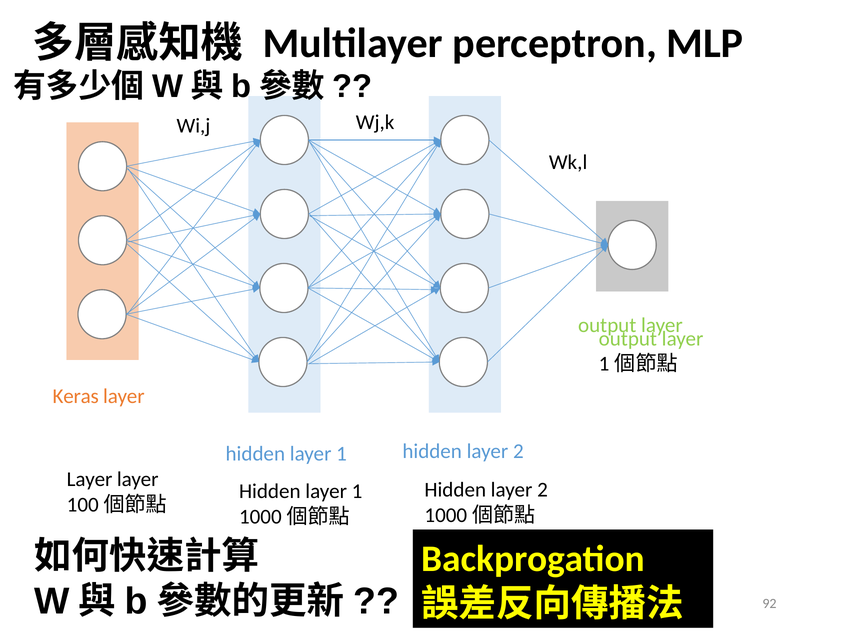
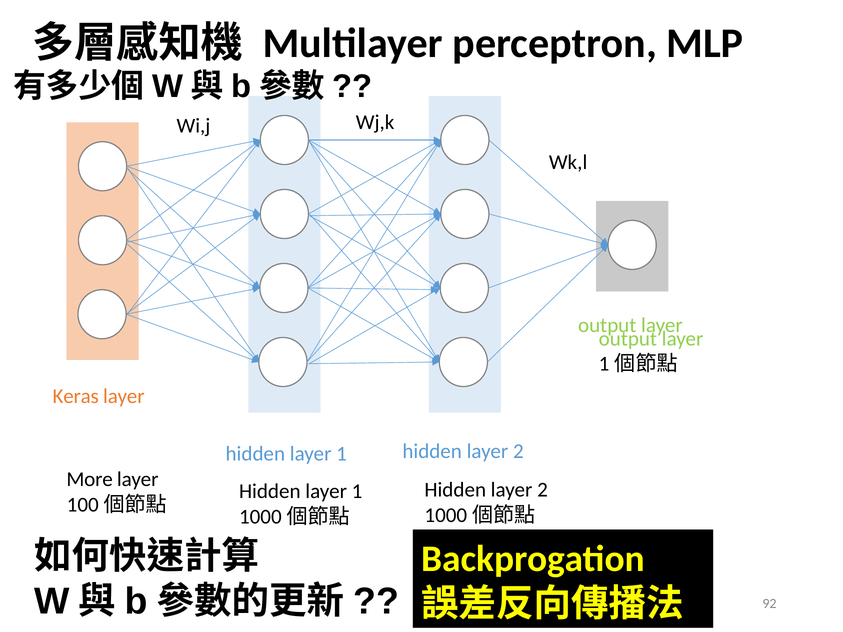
Layer at (90, 480): Layer -> More
